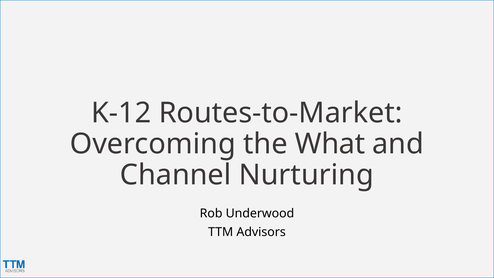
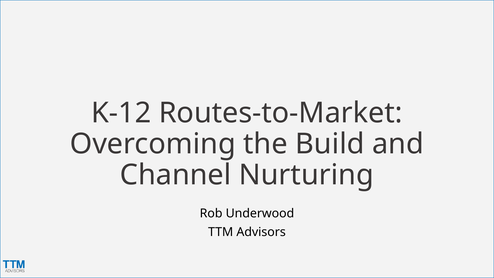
What: What -> Build
